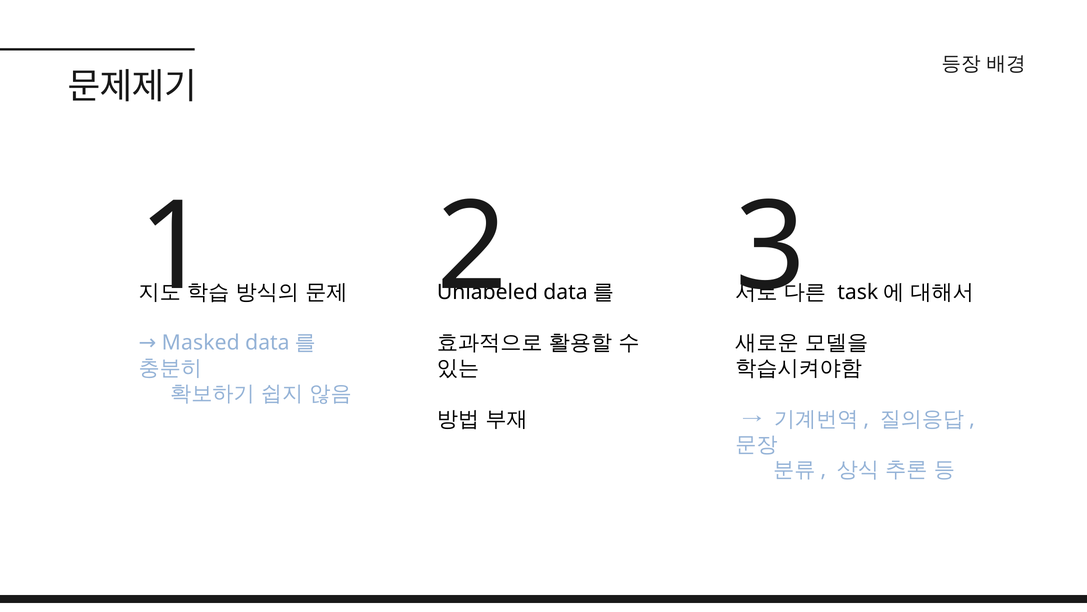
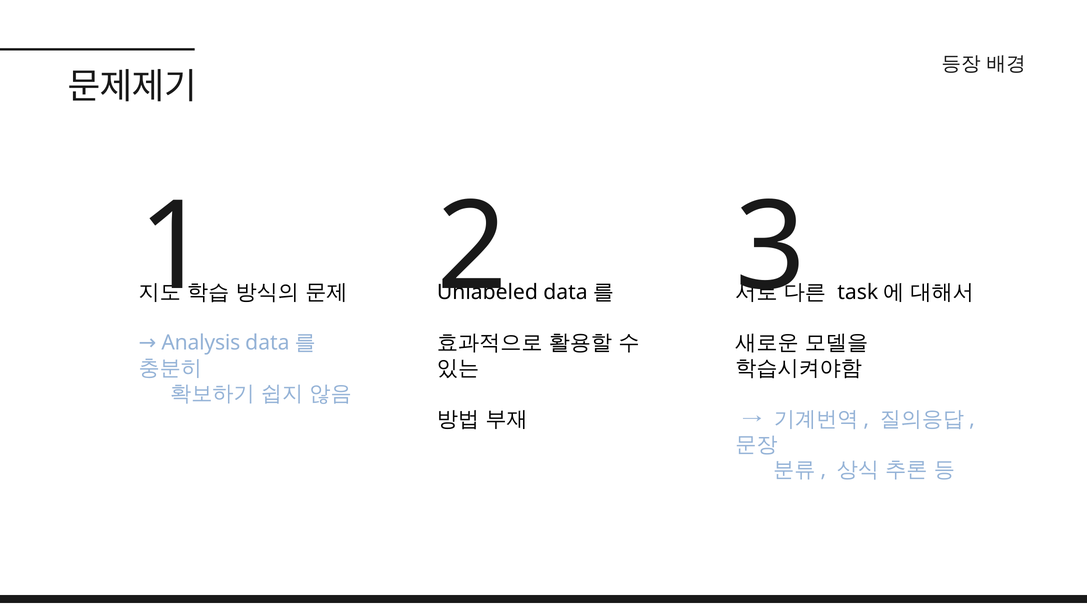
Masked: Masked -> Analysis
